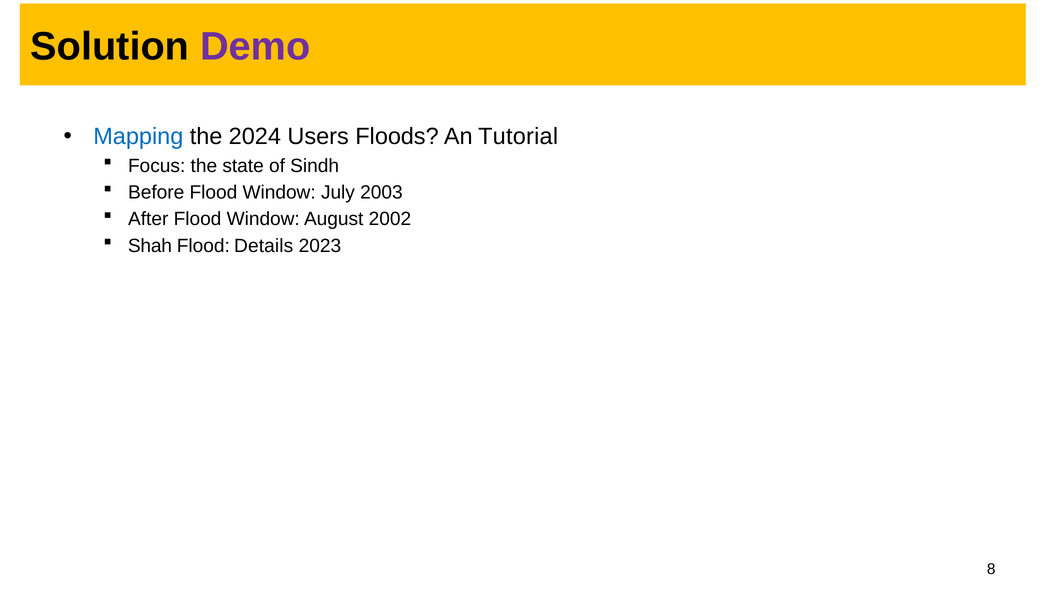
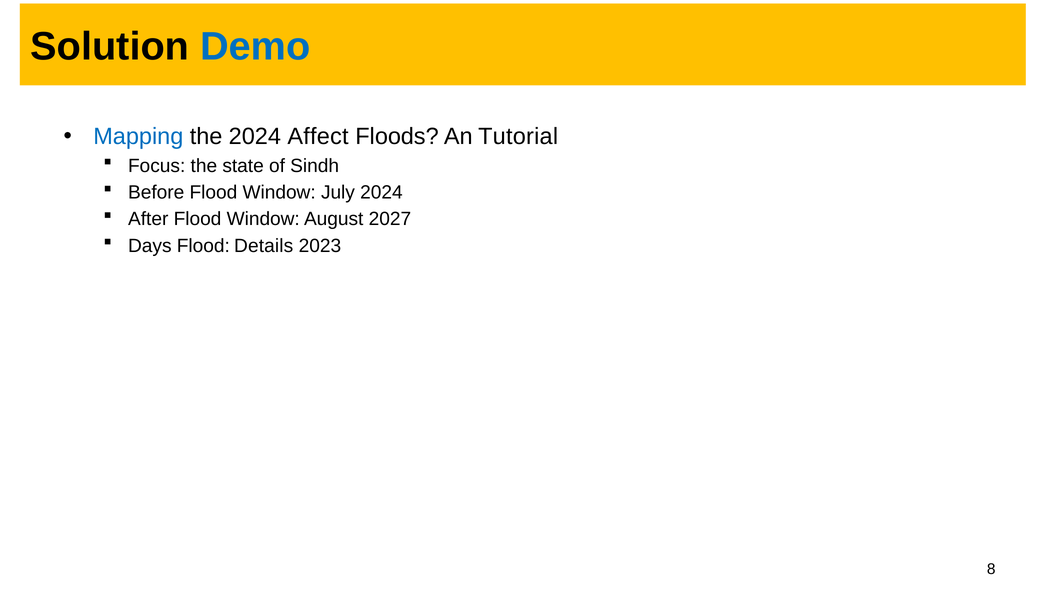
Demo colour: purple -> blue
Users: Users -> Affect
July 2003: 2003 -> 2024
2002: 2002 -> 2027
Shah: Shah -> Days
